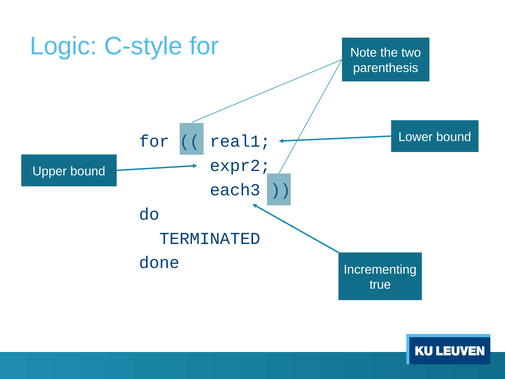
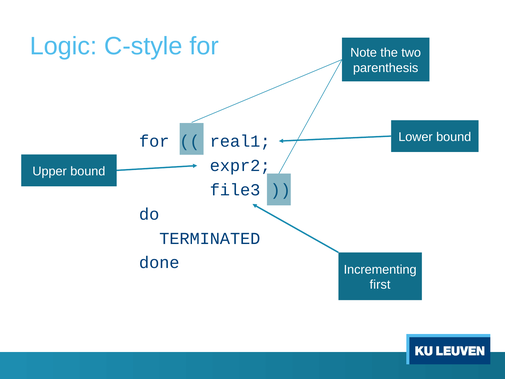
each3: each3 -> file3
true: true -> first
